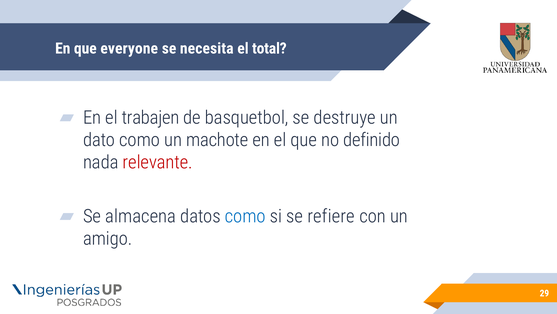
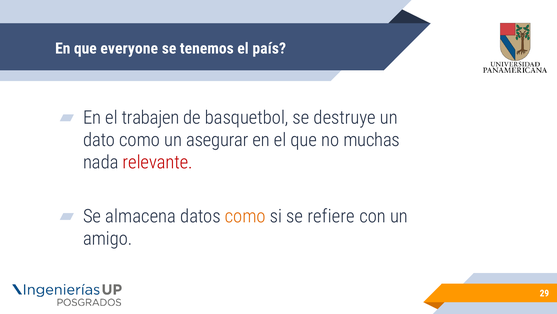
necesita: necesita -> tenemos
total: total -> país
machote: machote -> asegurar
definido: definido -> muchas
como at (245, 216) colour: blue -> orange
